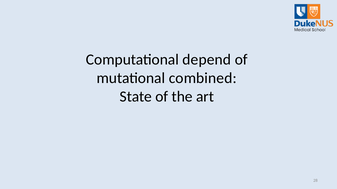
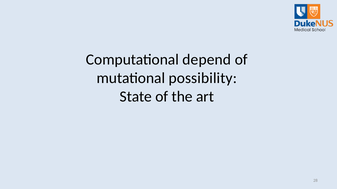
combined: combined -> possibility
